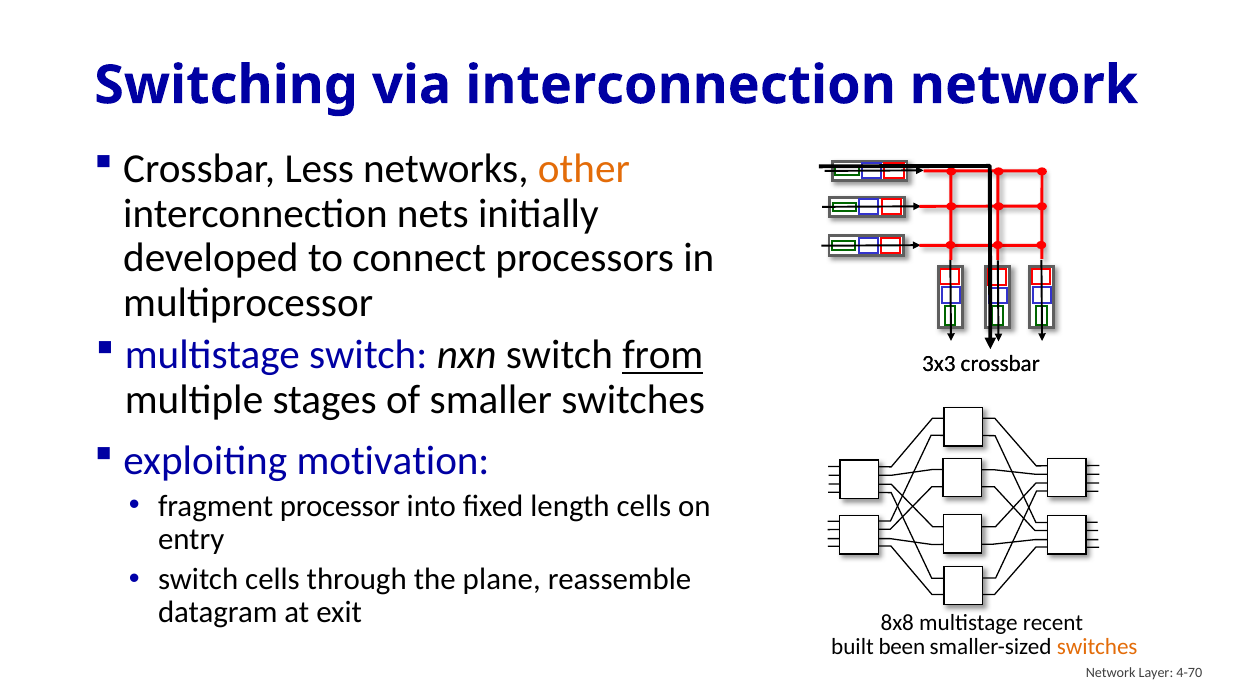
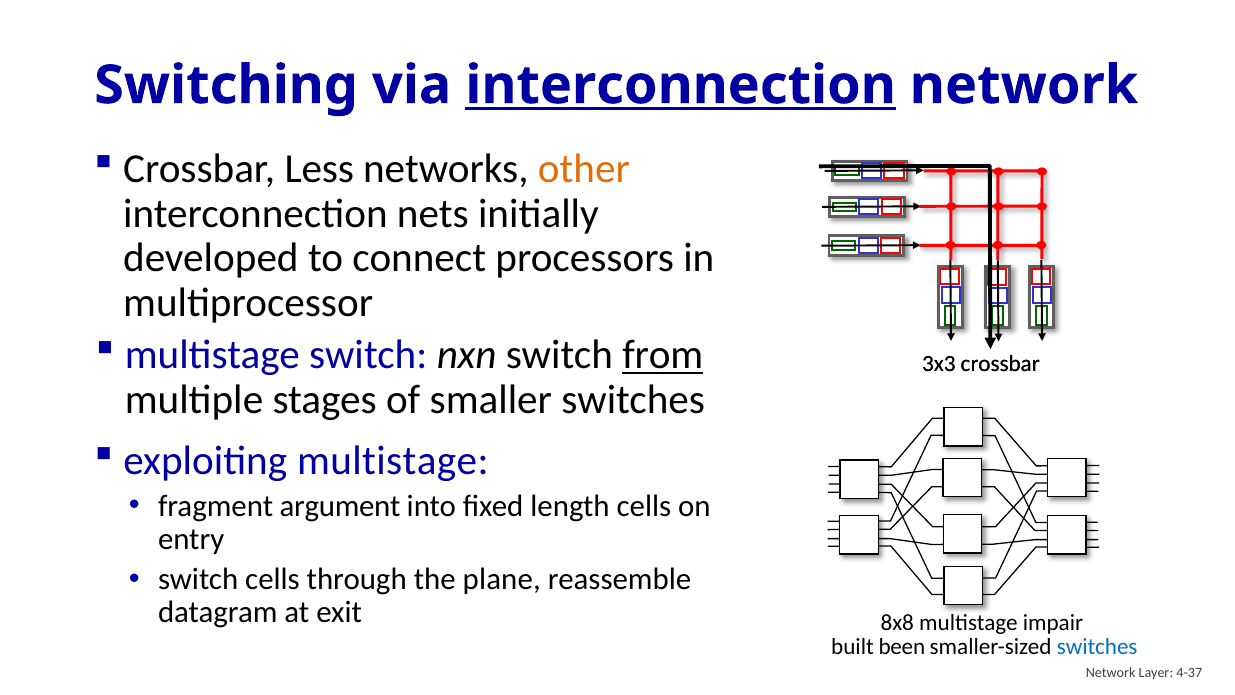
interconnection at (681, 85) underline: none -> present
exploiting motivation: motivation -> multistage
processor: processor -> argument
recent: recent -> impair
switches at (1097, 646) colour: orange -> blue
4-70: 4-70 -> 4-37
